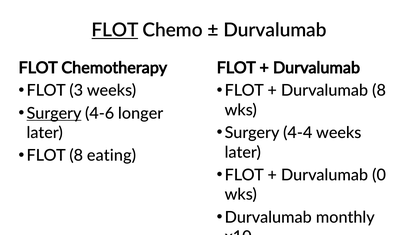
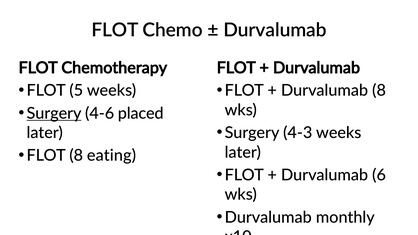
FLOT at (115, 30) underline: present -> none
3: 3 -> 5
longer: longer -> placed
4-4: 4-4 -> 4-3
0: 0 -> 6
